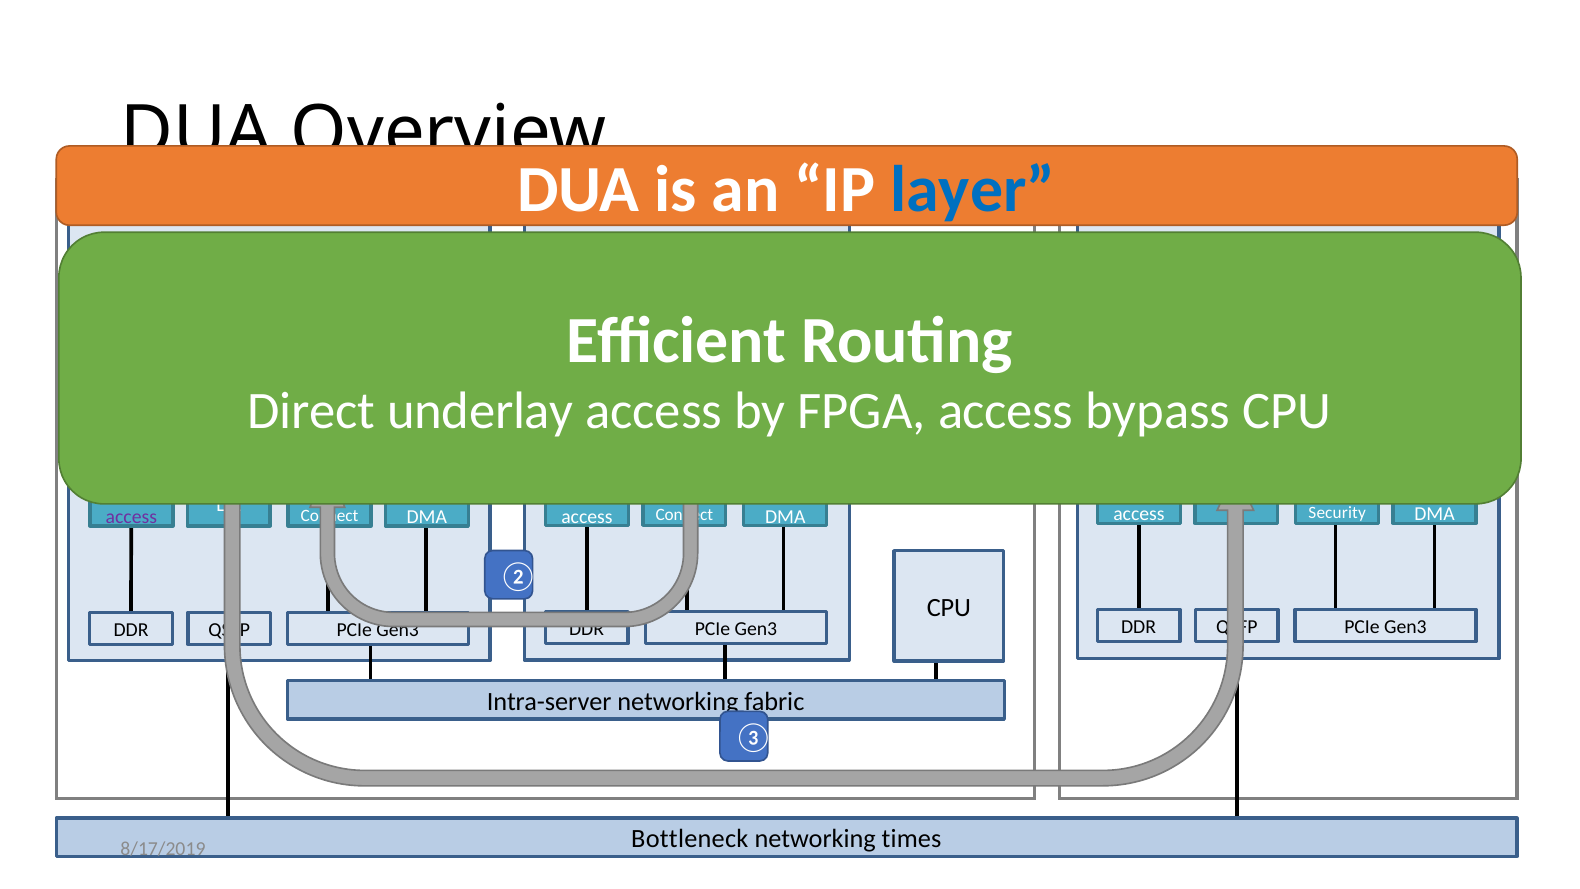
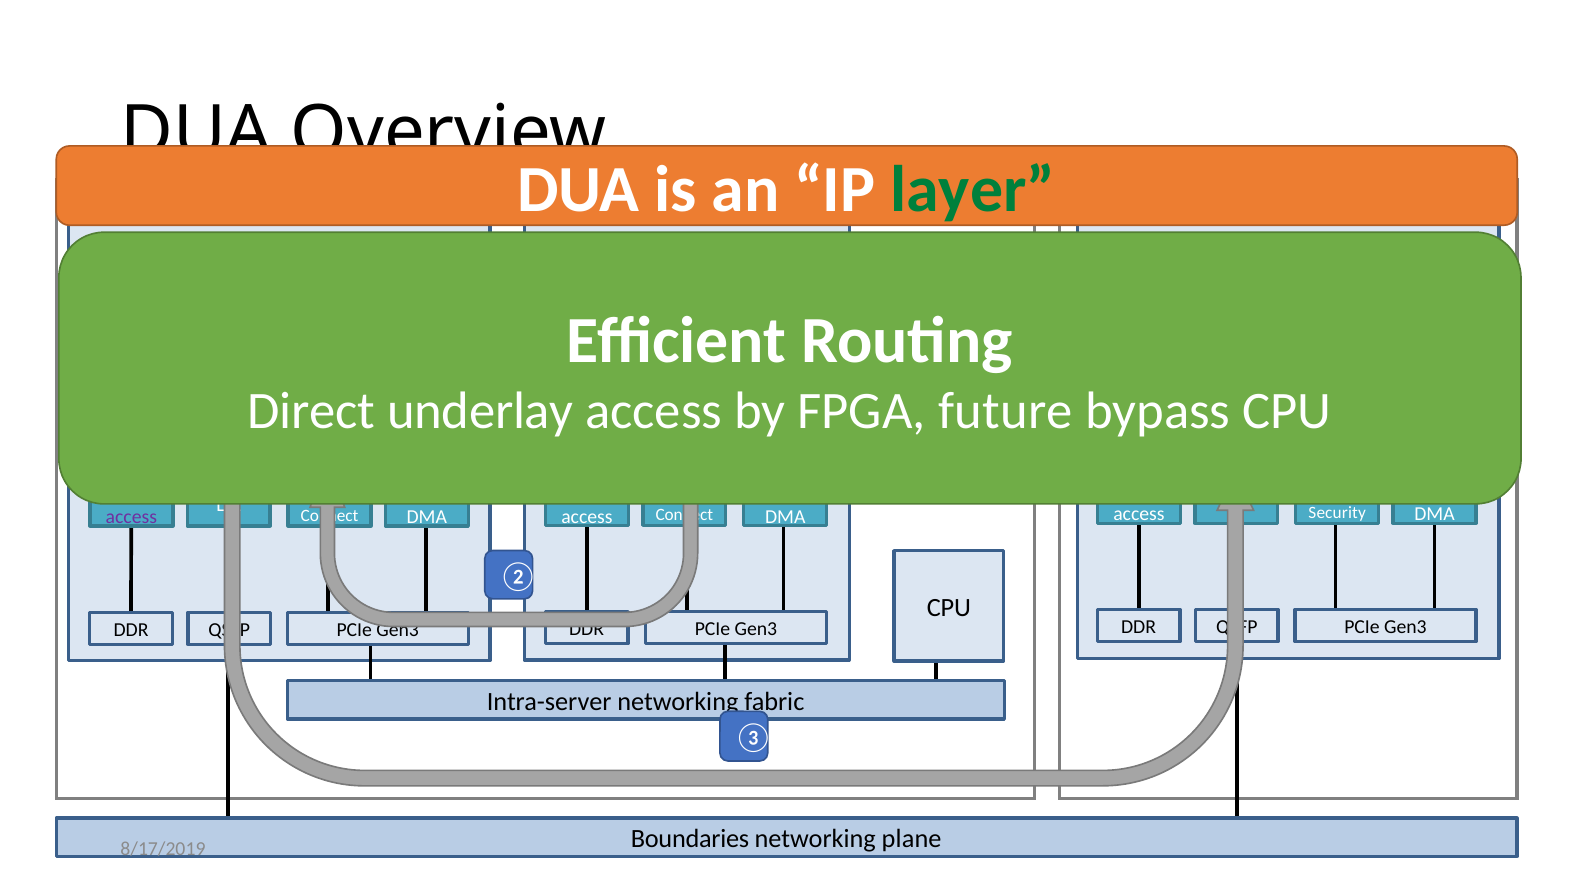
layer colour: blue -> green
access at (1006, 411): access -> future
Bottleneck: Bottleneck -> Boundaries
times: times -> plane
